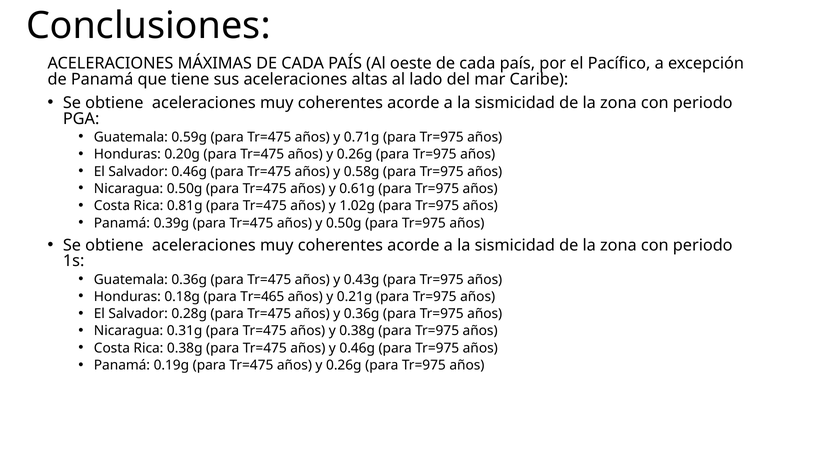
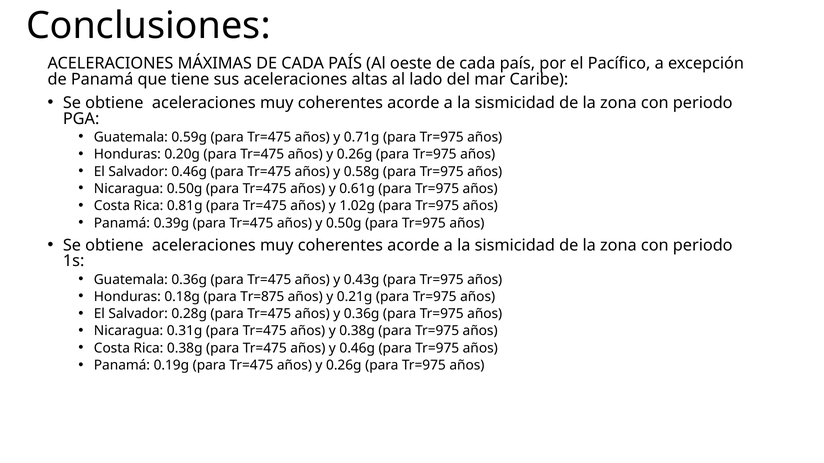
Tr=465: Tr=465 -> Tr=875
